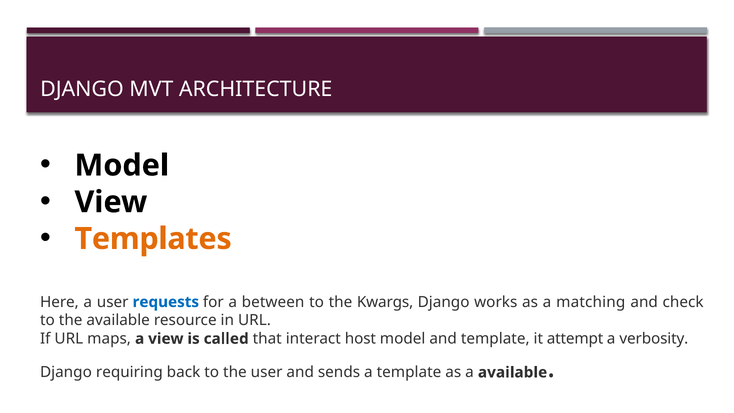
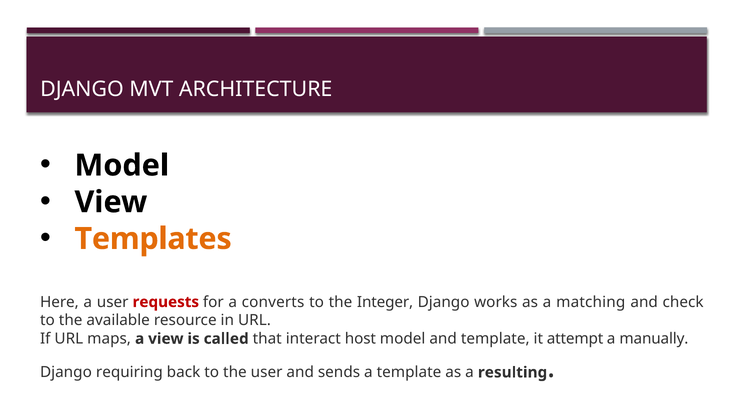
requests colour: blue -> red
between: between -> converts
Kwargs: Kwargs -> Integer
verbosity: verbosity -> manually
a available: available -> resulting
